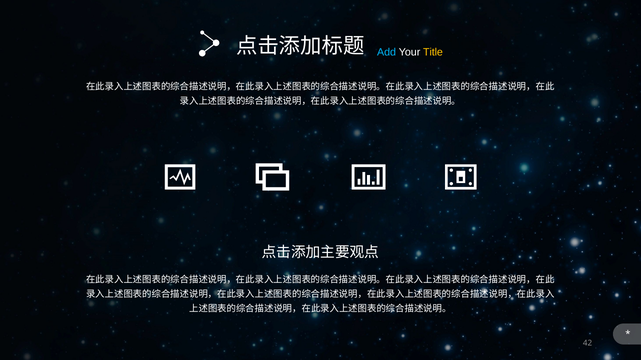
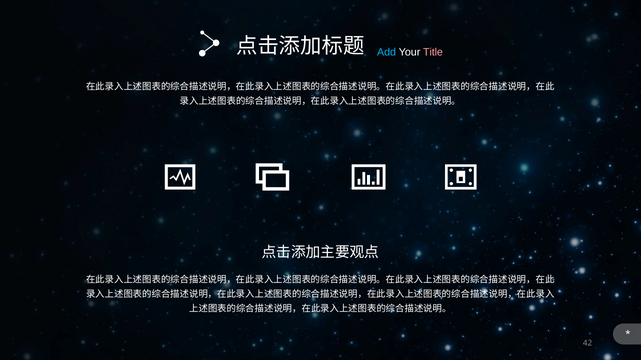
Title colour: yellow -> pink
